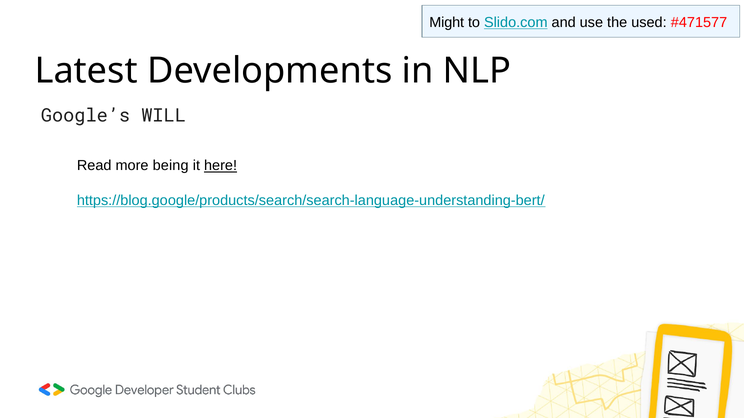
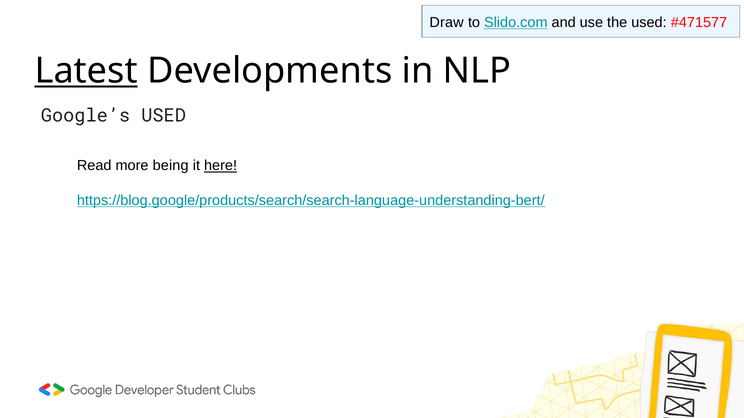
Might: Might -> Draw
Latest underline: none -> present
Google’s WILL: WILL -> USED
